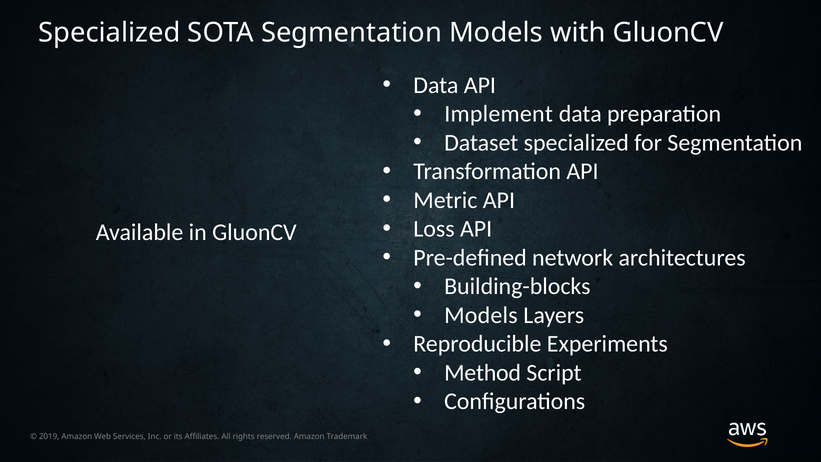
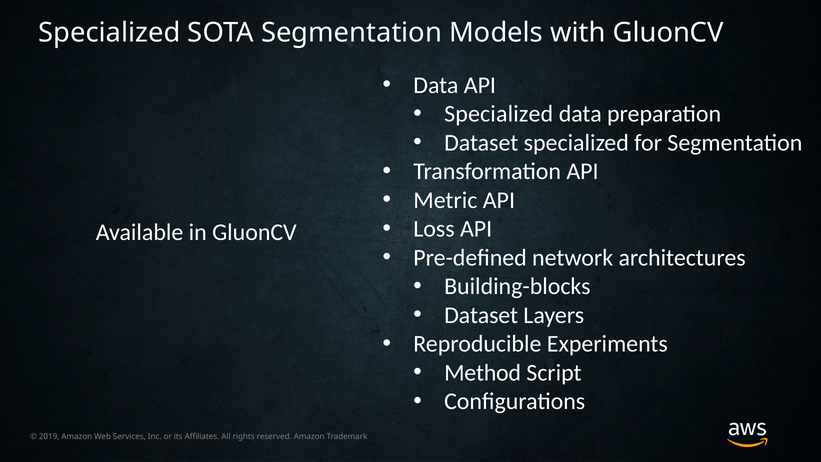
Implement at (499, 114): Implement -> Specialized
Models at (481, 315): Models -> Dataset
